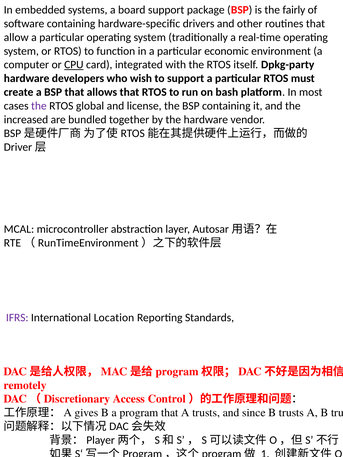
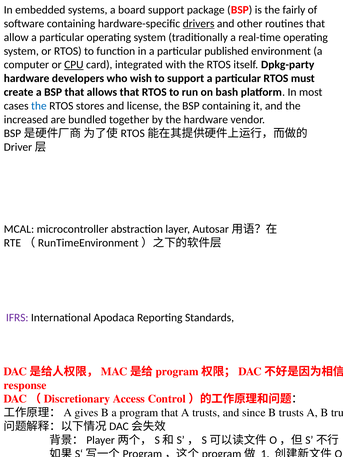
drivers underline: none -> present
economic: economic -> published
the at (39, 106) colour: purple -> blue
global: global -> stores
Location: Location -> Apodaca
remotely: remotely -> response
